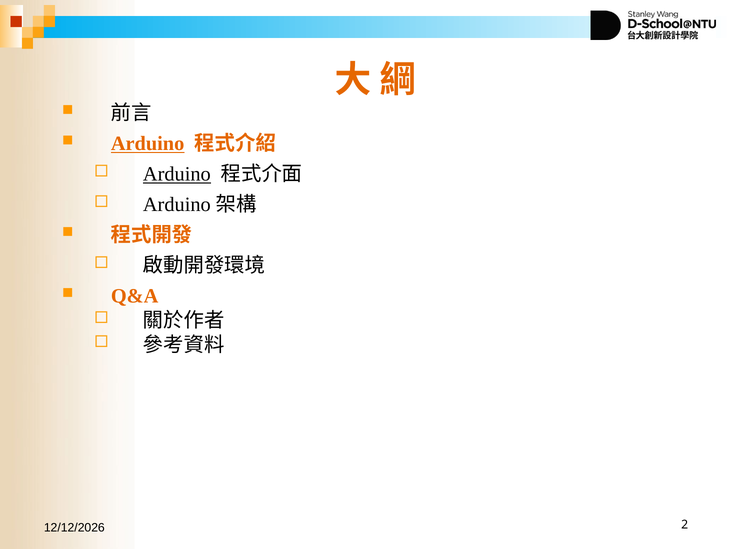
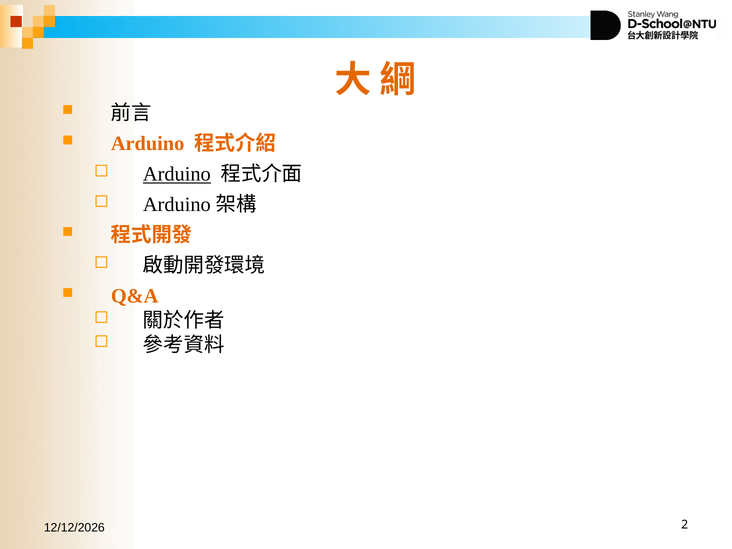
Arduino at (148, 144) underline: present -> none
